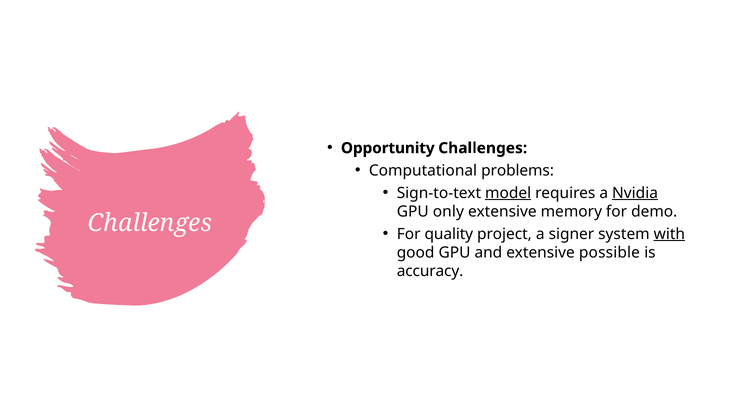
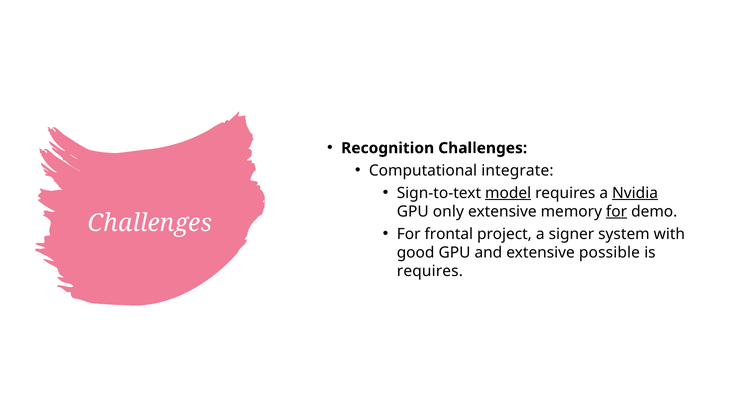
Opportunity: Opportunity -> Recognition
problems: problems -> integrate
for at (617, 212) underline: none -> present
quality: quality -> frontal
with underline: present -> none
accuracy at (430, 271): accuracy -> requires
